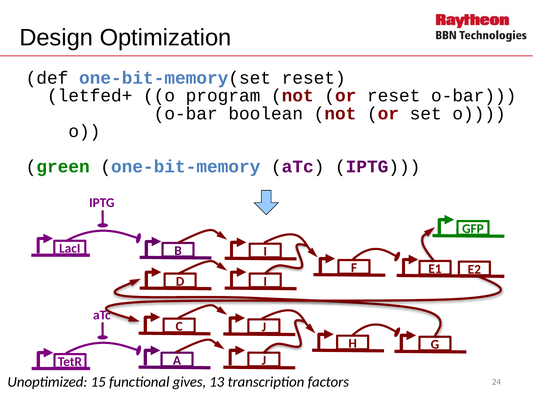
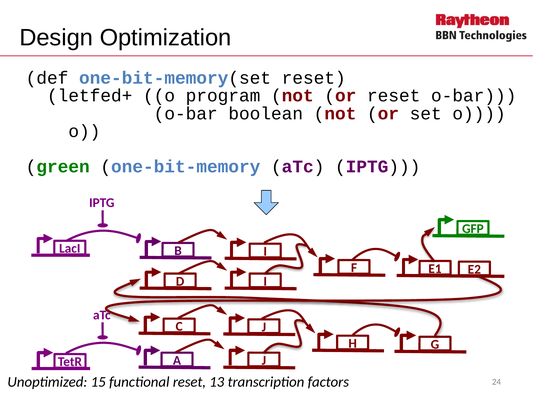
functional gives: gives -> reset
